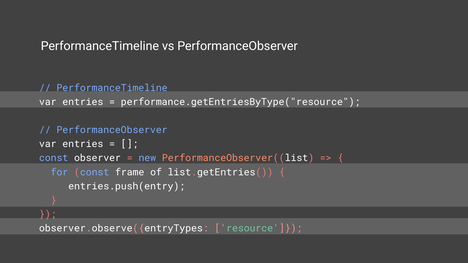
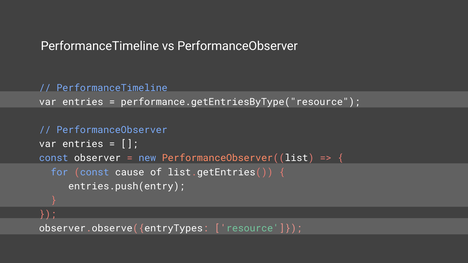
frame: frame -> cause
